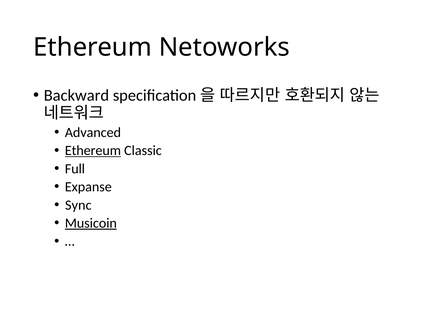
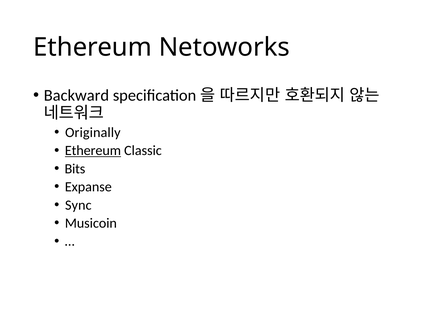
Advanced: Advanced -> Originally
Full: Full -> Bits
Musicoin underline: present -> none
